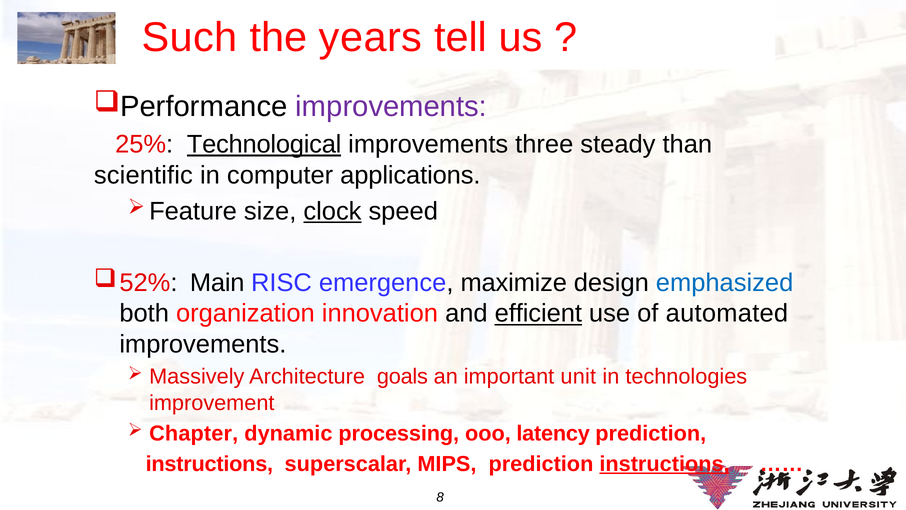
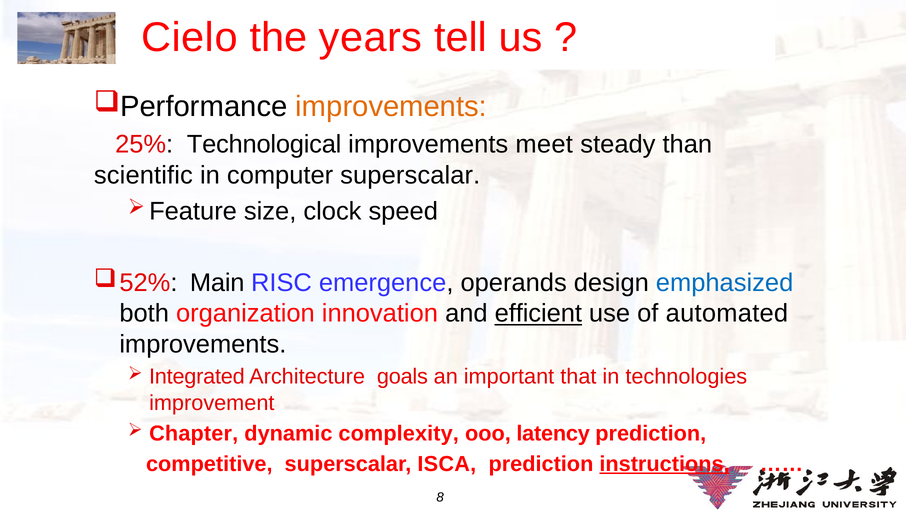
Such: Such -> Cielo
improvements at (391, 107) colour: purple -> orange
Technological underline: present -> none
three: three -> meet
computer applications: applications -> superscalar
clock underline: present -> none
maximize: maximize -> operands
Massively: Massively -> Integrated
unit: unit -> that
processing: processing -> complexity
instructions at (209, 464): instructions -> competitive
MIPS: MIPS -> ISCA
